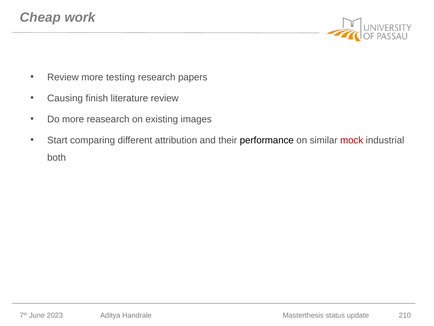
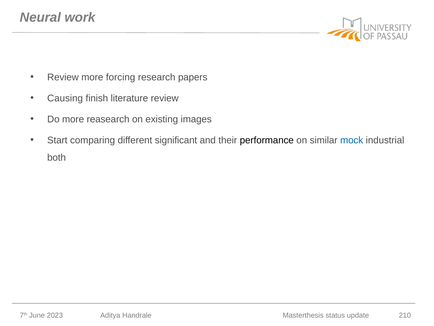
Cheap: Cheap -> Neural
testing: testing -> forcing
attribution: attribution -> significant
mock colour: red -> blue
